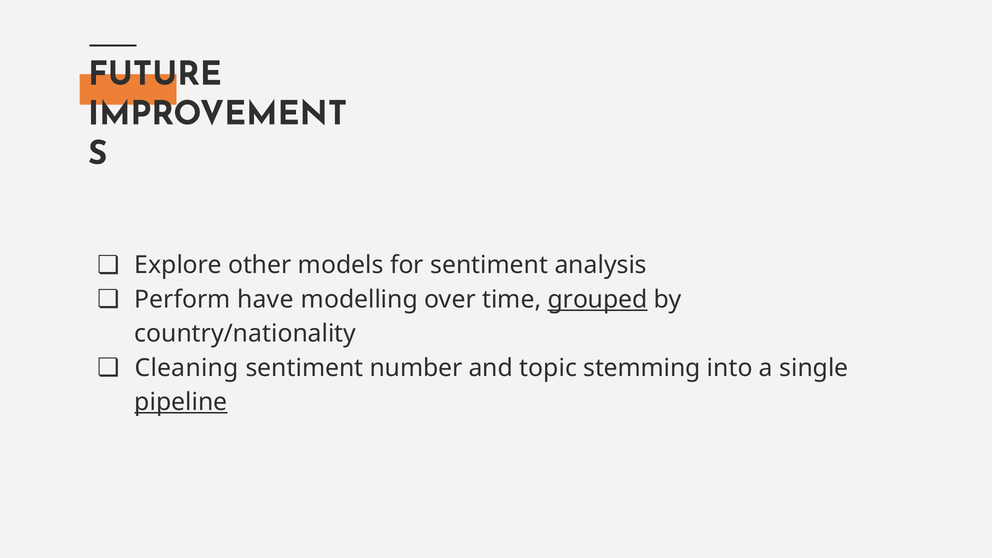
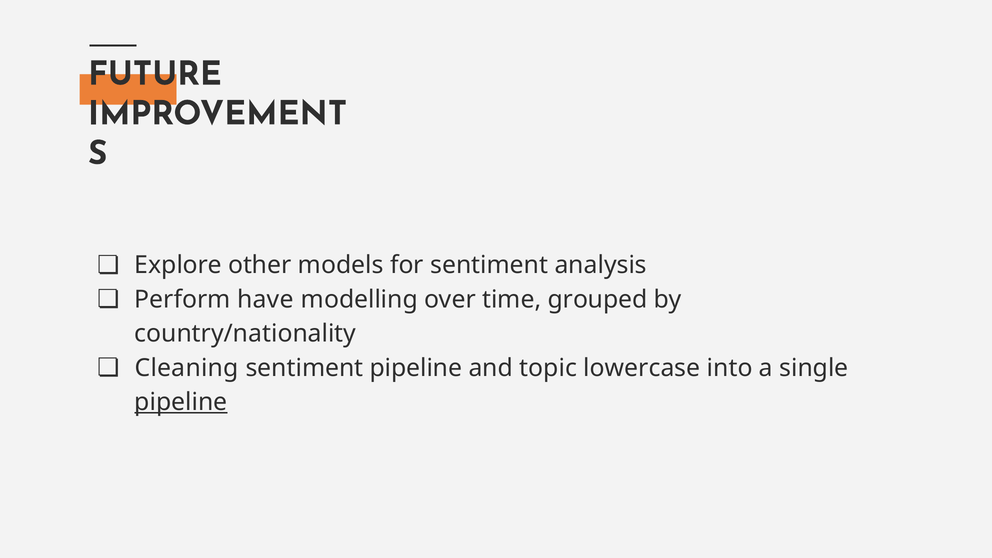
grouped underline: present -> none
sentiment number: number -> pipeline
stemming: stemming -> lowercase
